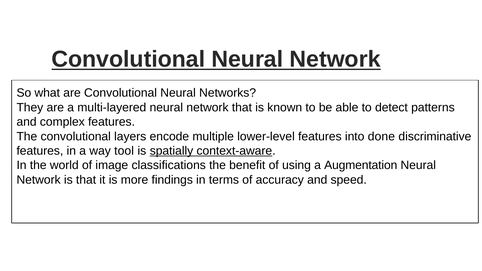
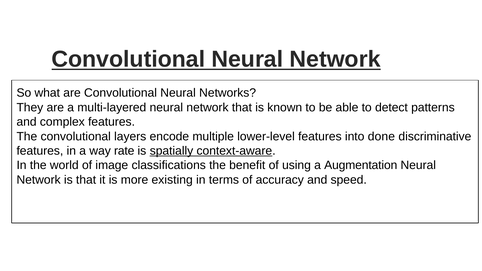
tool: tool -> rate
findings: findings -> existing
